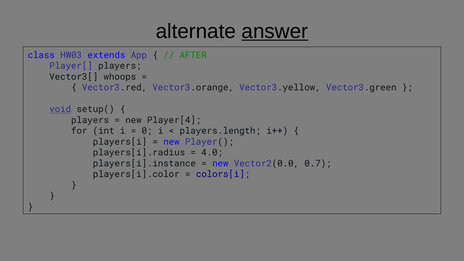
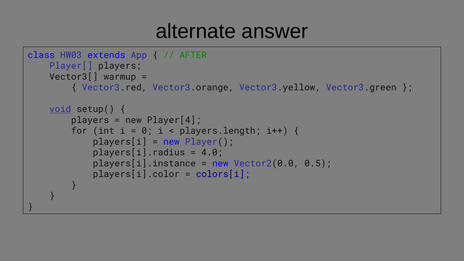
answer underline: present -> none
whoops: whoops -> warmup
0.7: 0.7 -> 0.5
